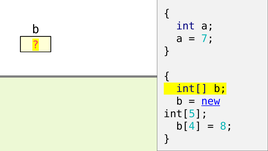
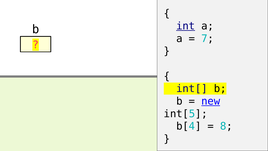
int underline: none -> present
